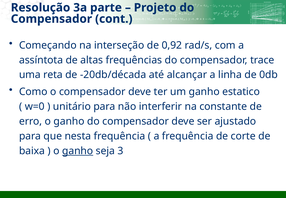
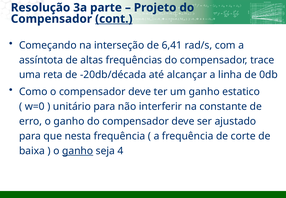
cont underline: none -> present
0,92: 0,92 -> 6,41
3: 3 -> 4
